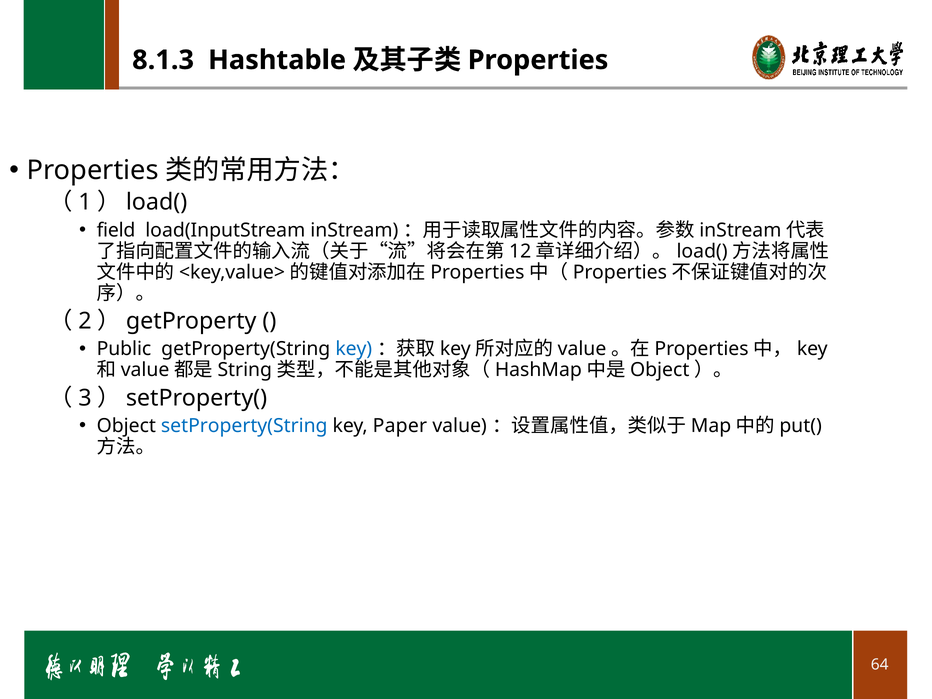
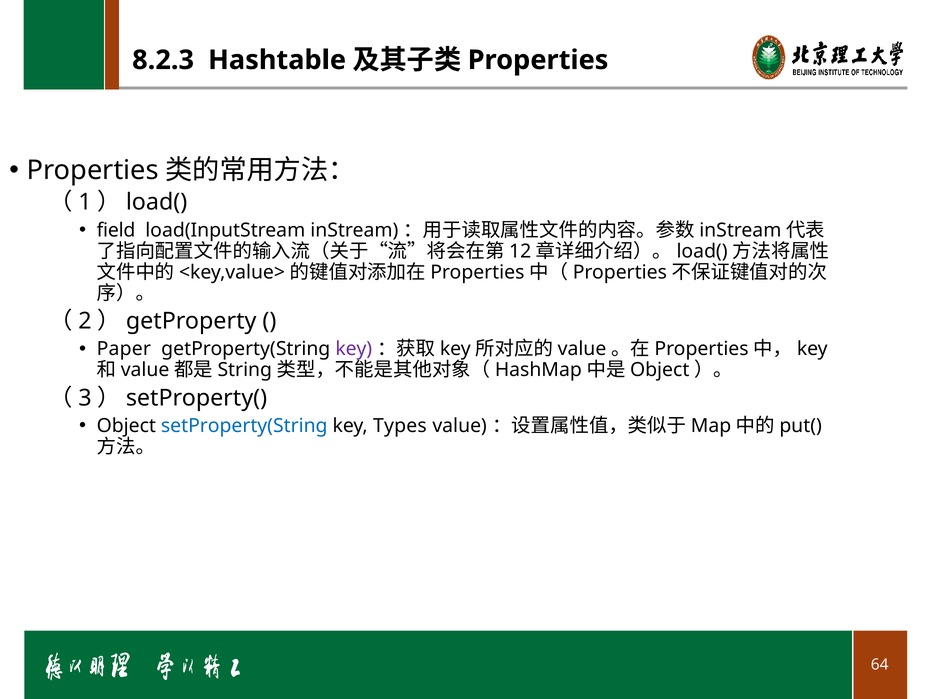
8.1.3: 8.1.3 -> 8.2.3
Public: Public -> Paper
key at (354, 349) colour: blue -> purple
Paper: Paper -> Types
